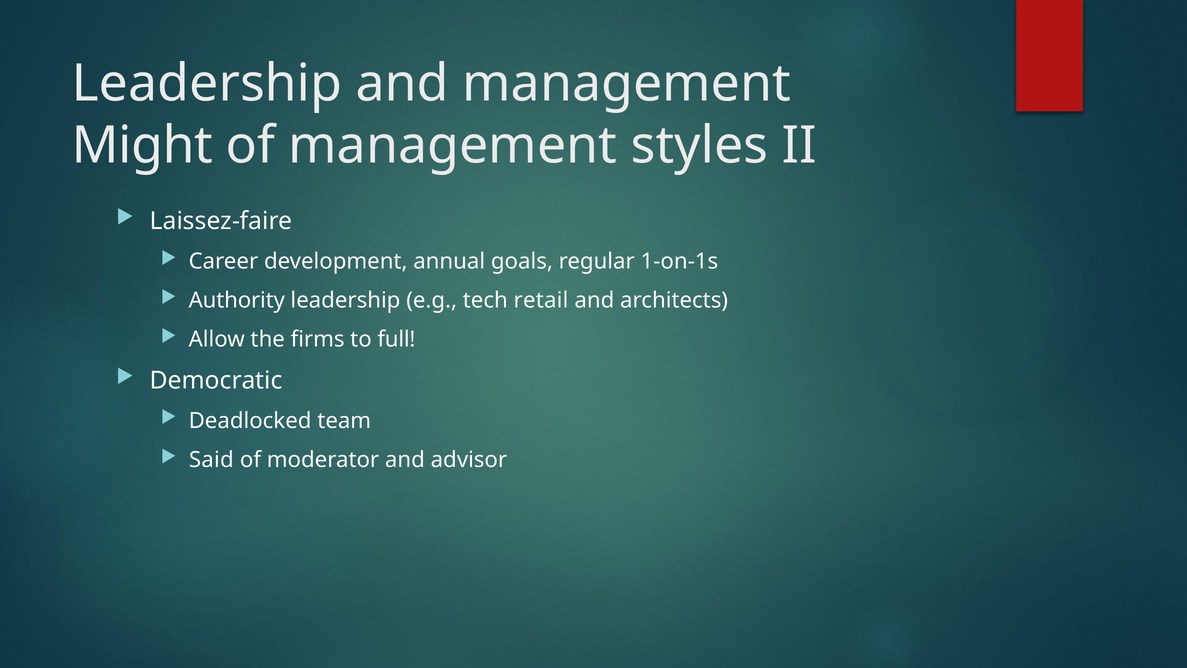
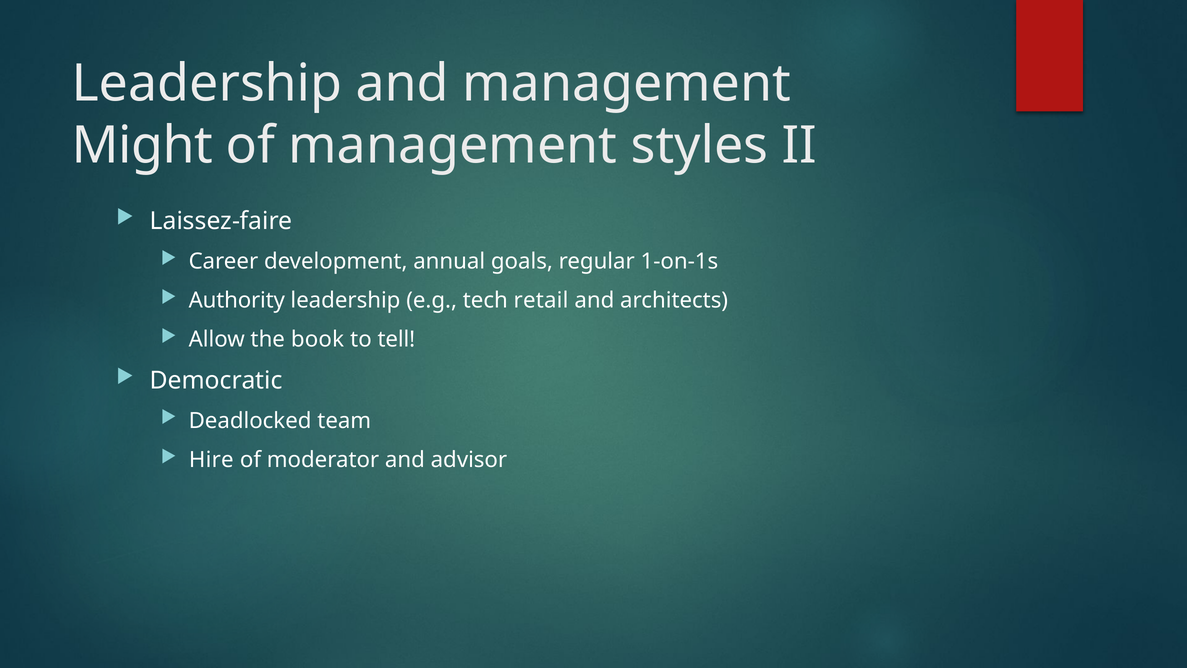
firms: firms -> book
full: full -> tell
Said: Said -> Hire
